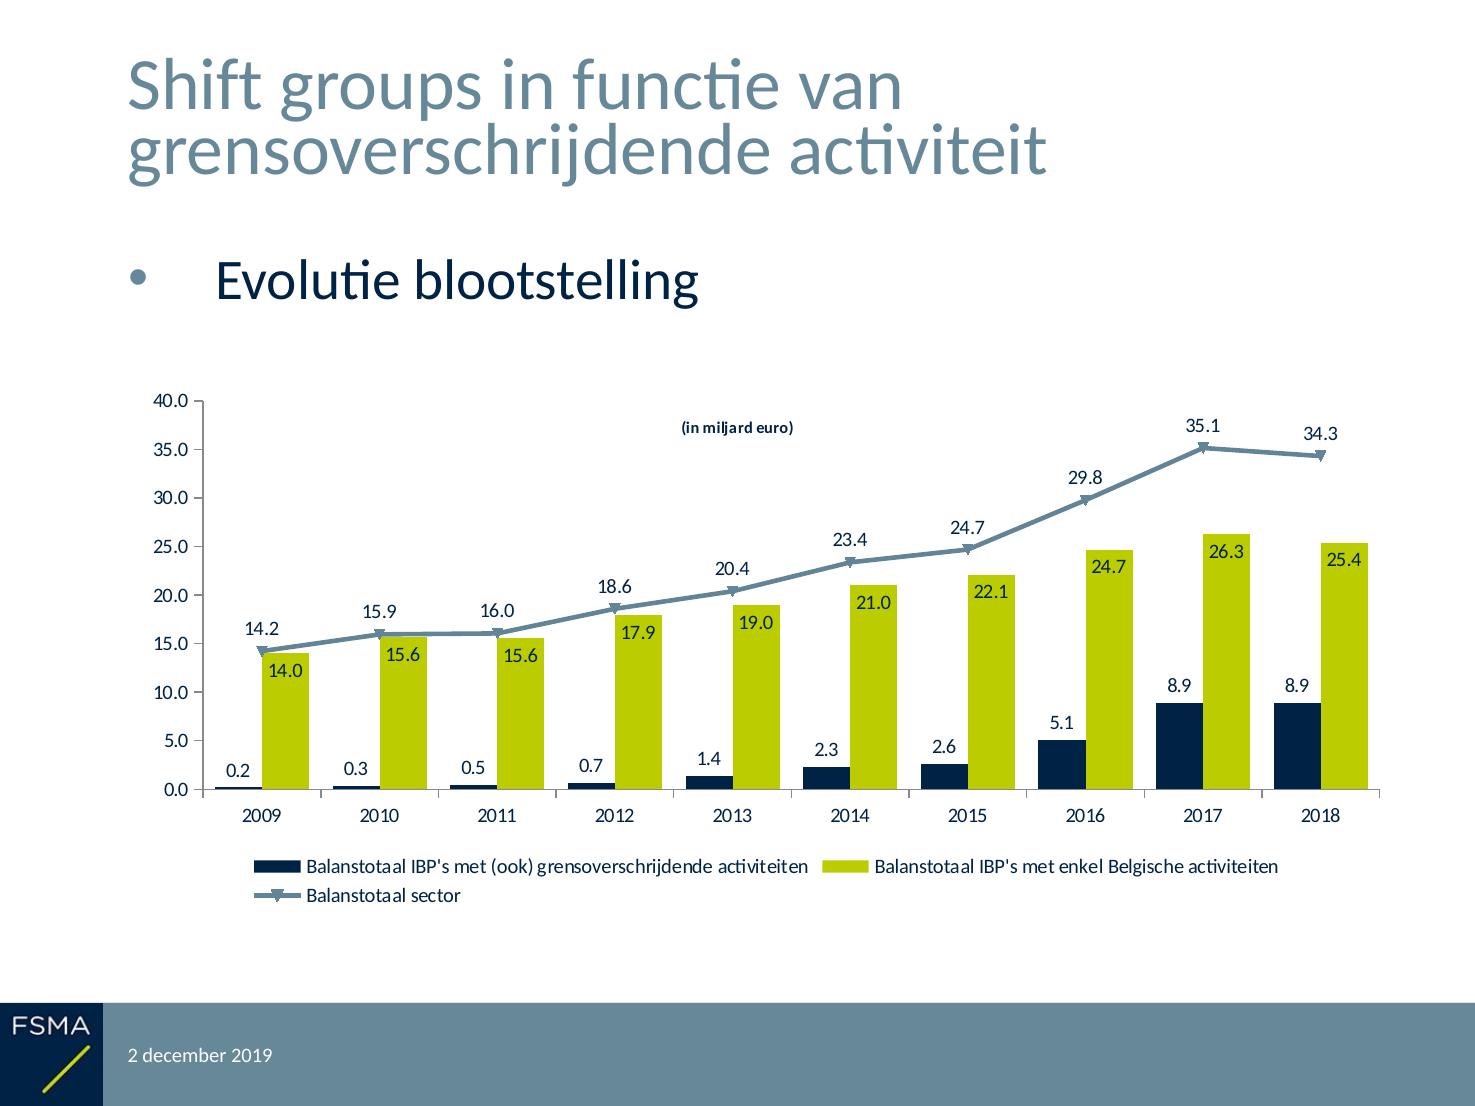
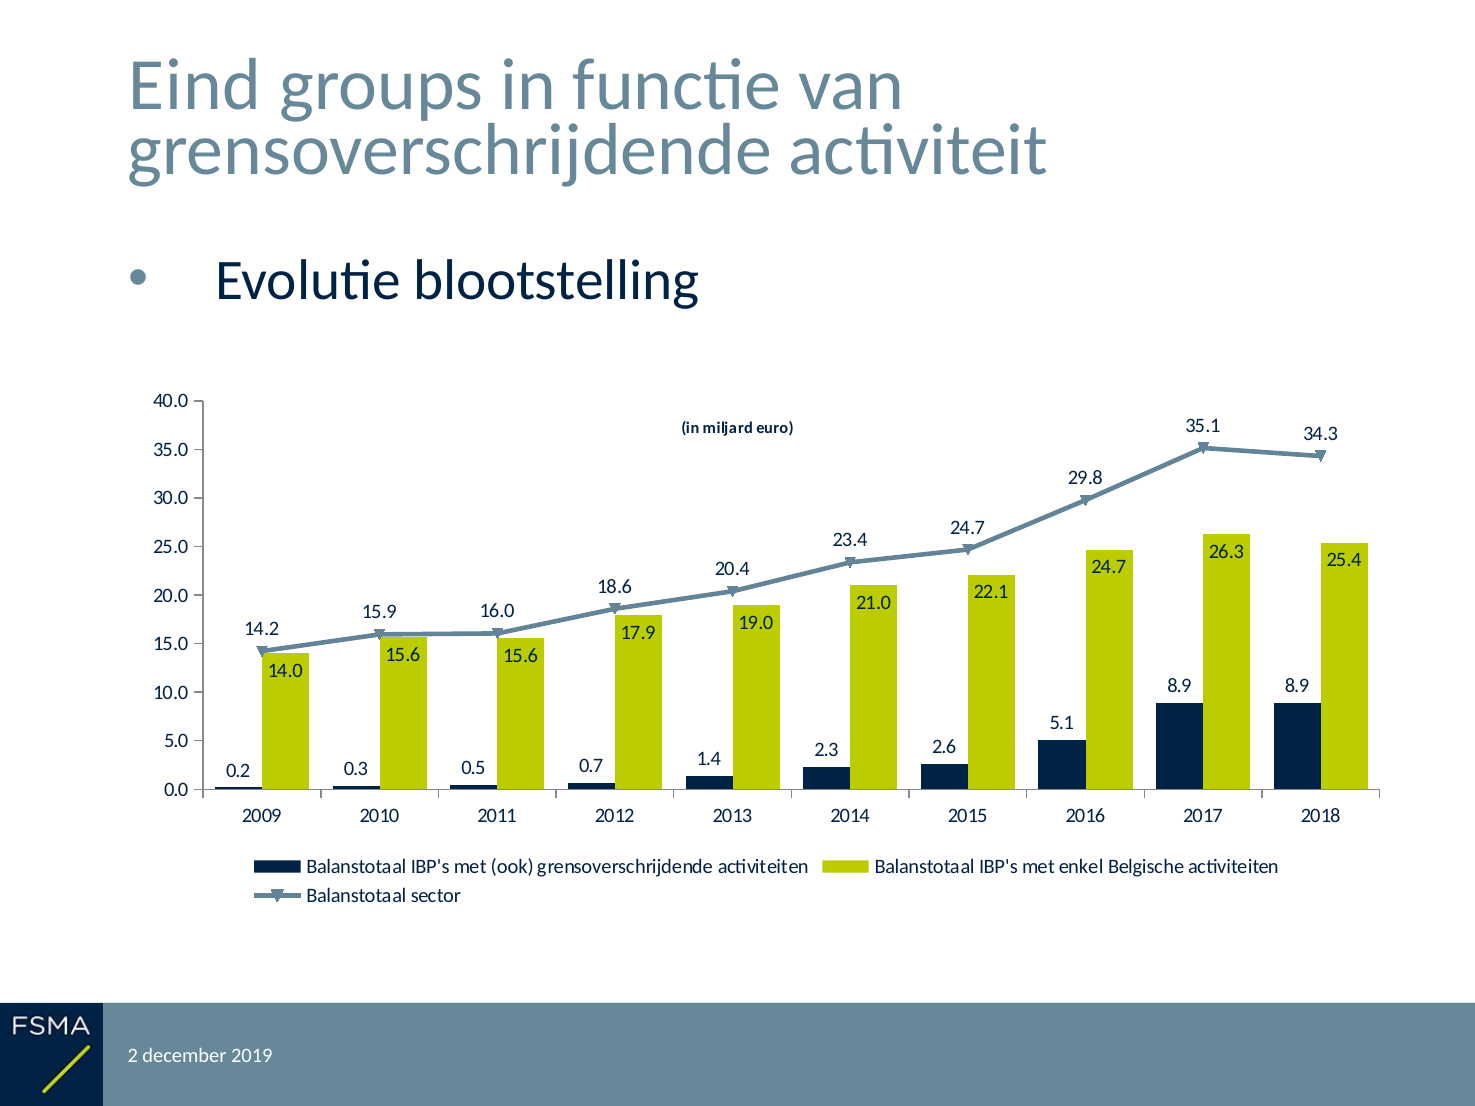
Shift: Shift -> Eind
